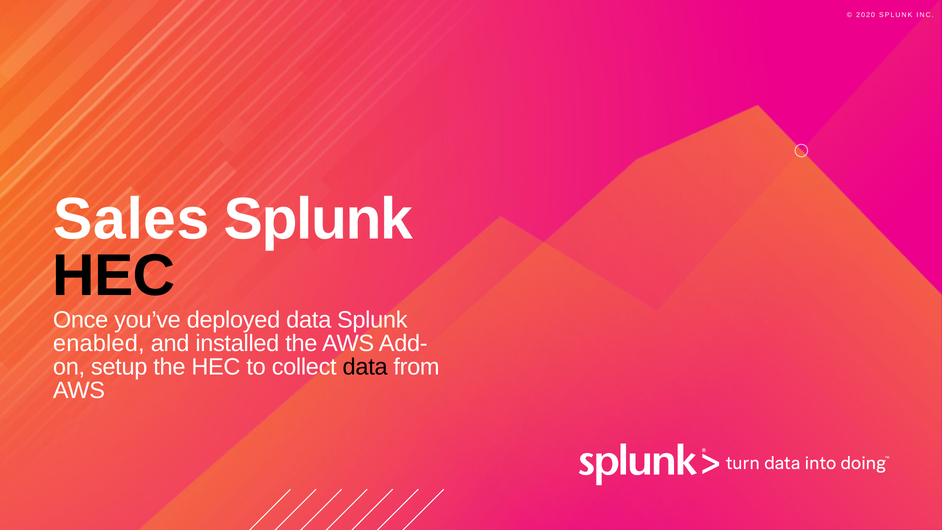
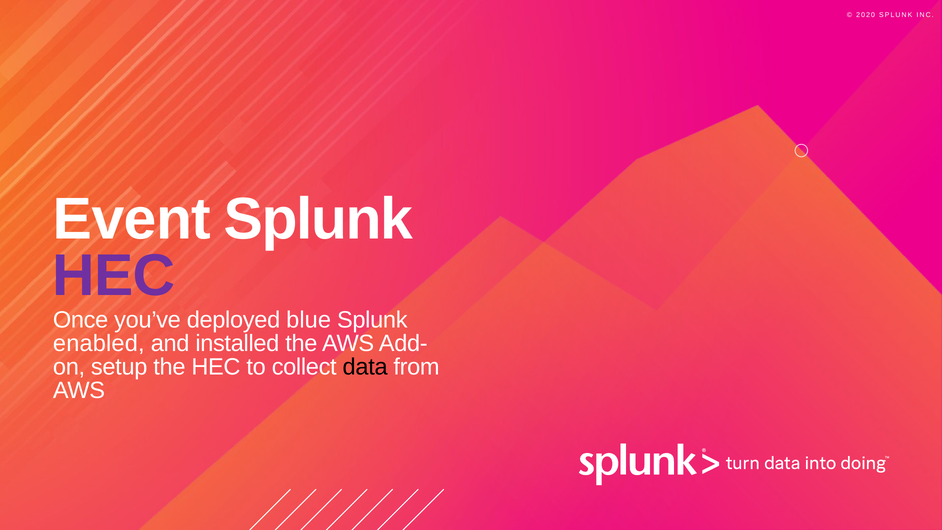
Sales: Sales -> Event
HEC at (114, 276) colour: black -> purple
deployed data: data -> blue
